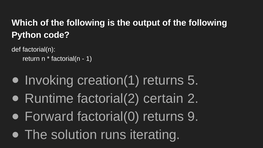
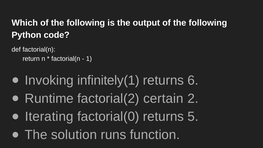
creation(1: creation(1 -> infinitely(1
5: 5 -> 6
Forward: Forward -> Iterating
9: 9 -> 5
iterating: iterating -> function
